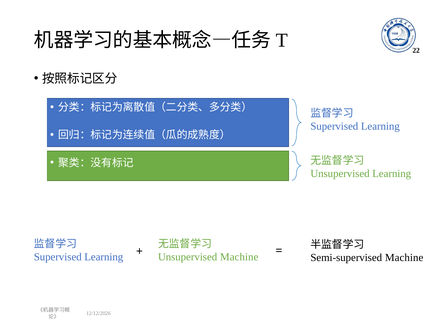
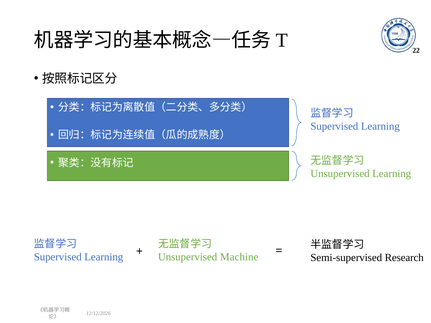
Semi-supervised Machine: Machine -> Research
